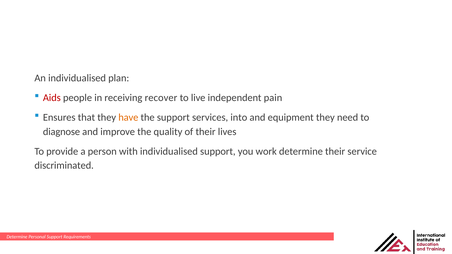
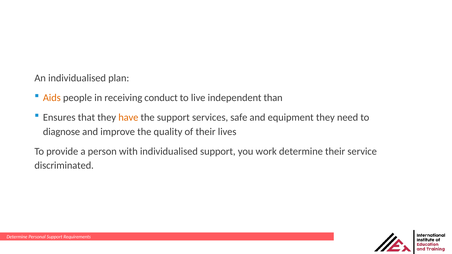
Aids colour: red -> orange
recover: recover -> conduct
pain: pain -> than
into: into -> safe
